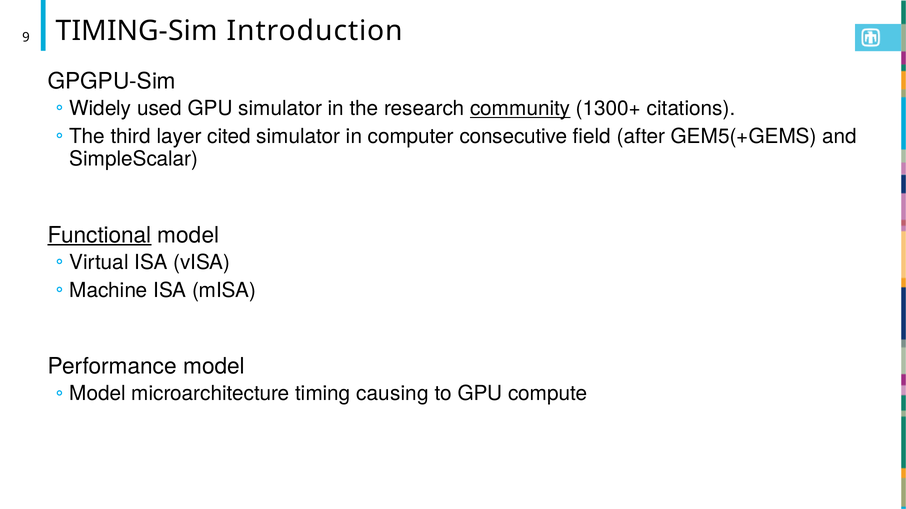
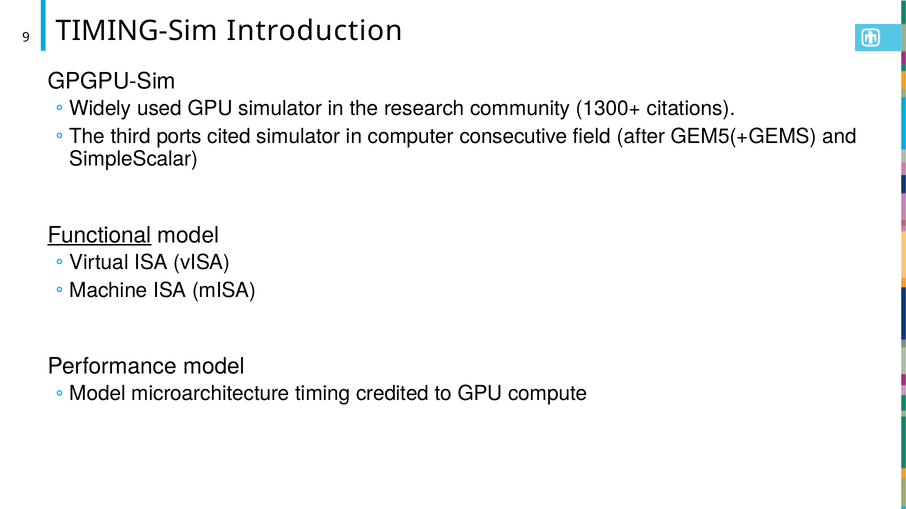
community underline: present -> none
layer: layer -> ports
causing: causing -> credited
